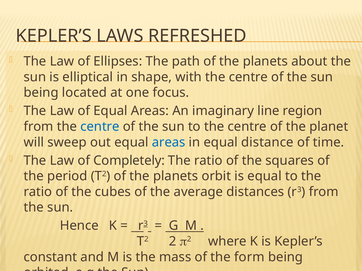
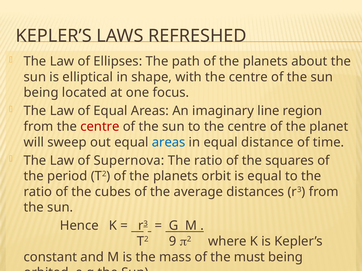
centre at (100, 127) colour: blue -> red
Completely: Completely -> Supernova
2: 2 -> 9
form: form -> must
